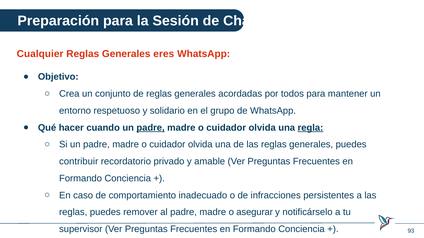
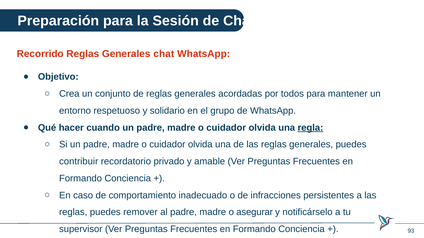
Cualquier: Cualquier -> Recorrido
Generales eres: eres -> chat
padre at (151, 128) underline: present -> none
